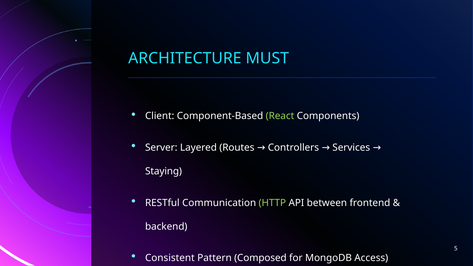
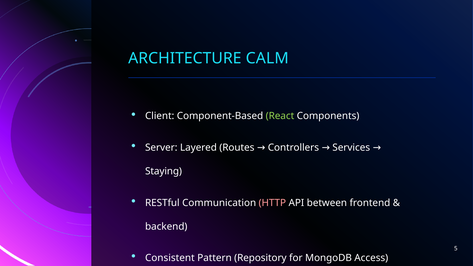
MUST: MUST -> CALM
HTTP colour: light green -> pink
Composed: Composed -> Repository
